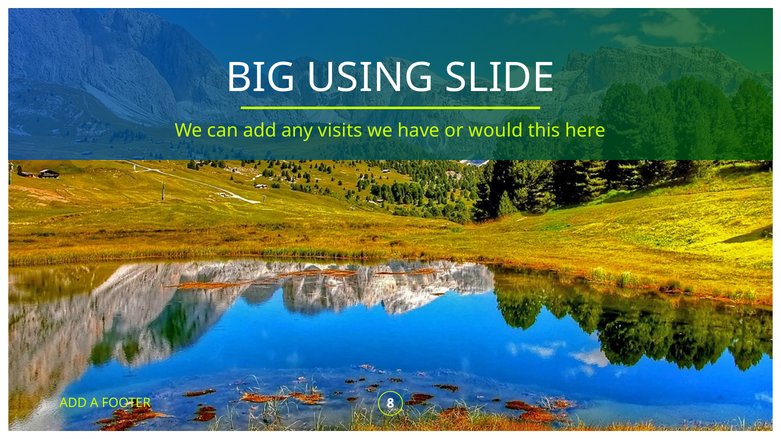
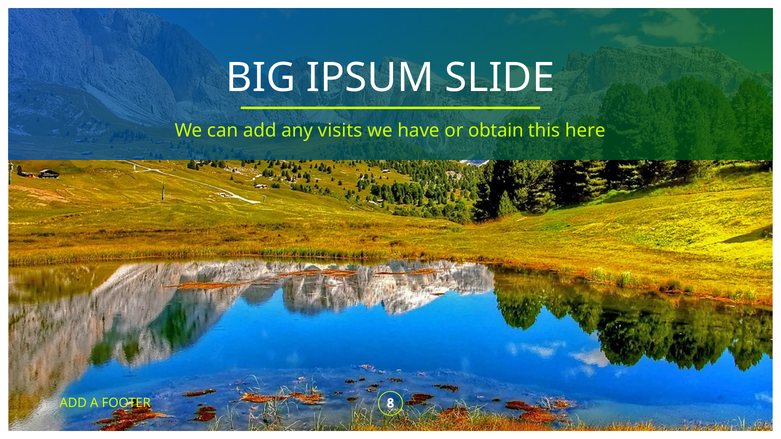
USING: USING -> IPSUM
would: would -> obtain
